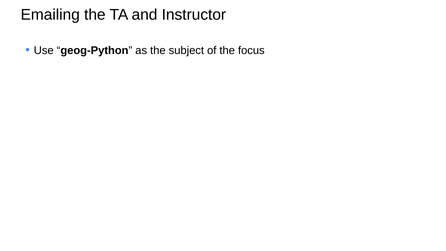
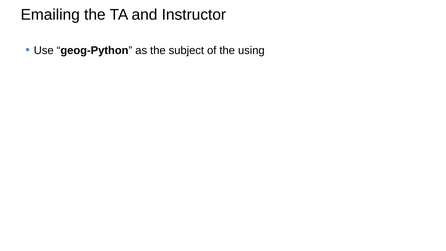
focus: focus -> using
